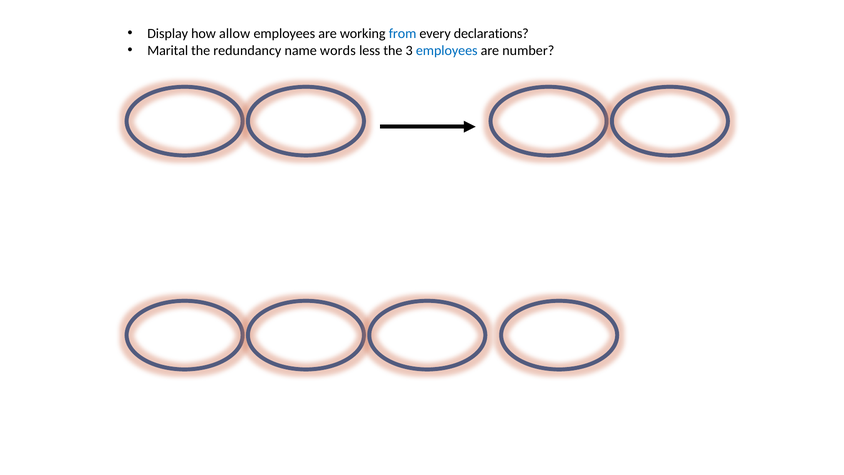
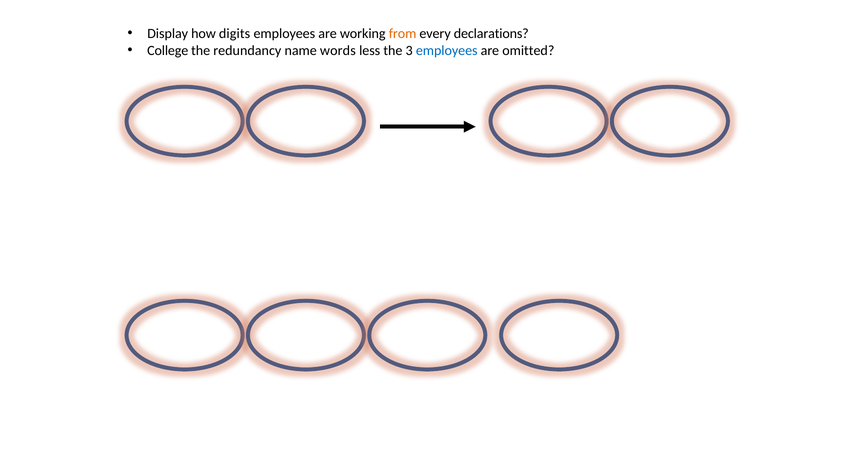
allow: allow -> digits
from colour: blue -> orange
Marital: Marital -> College
number: number -> omitted
